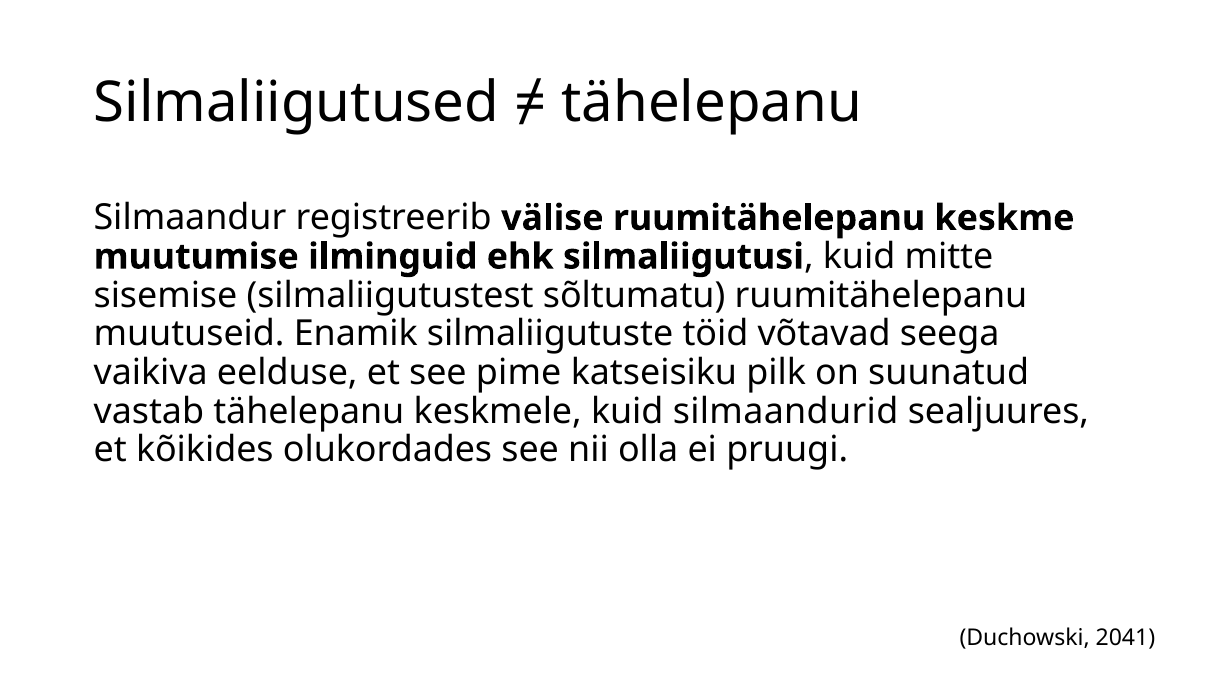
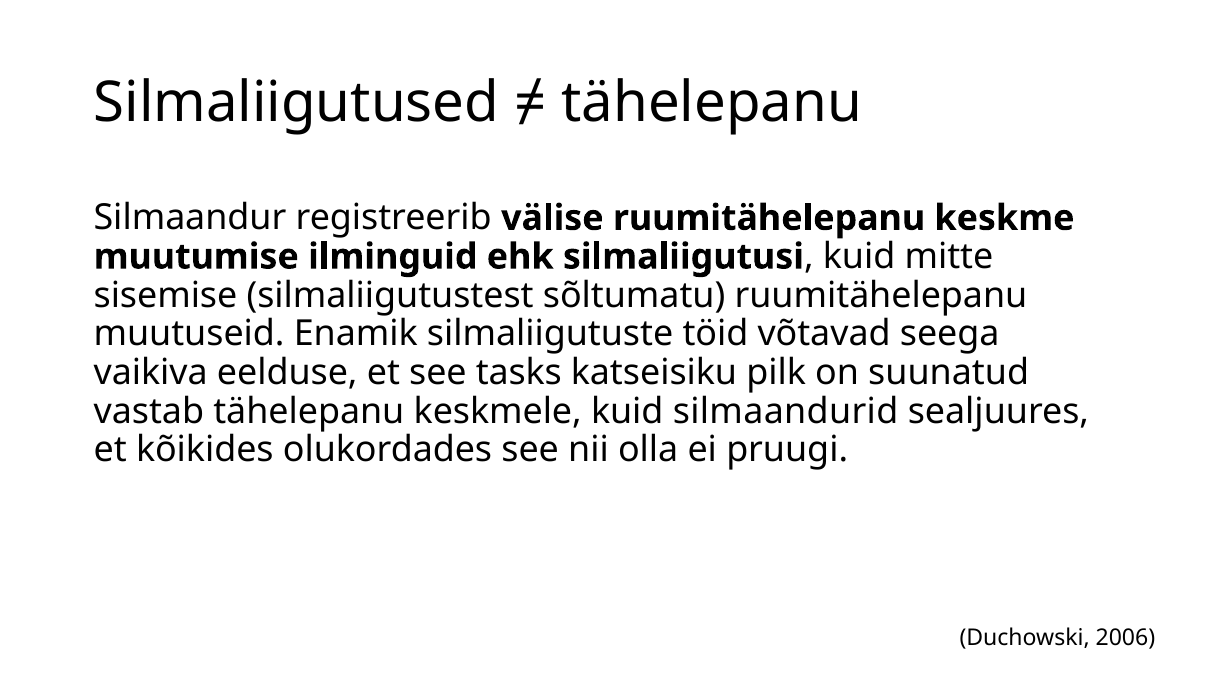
pime: pime -> tasks
2041: 2041 -> 2006
